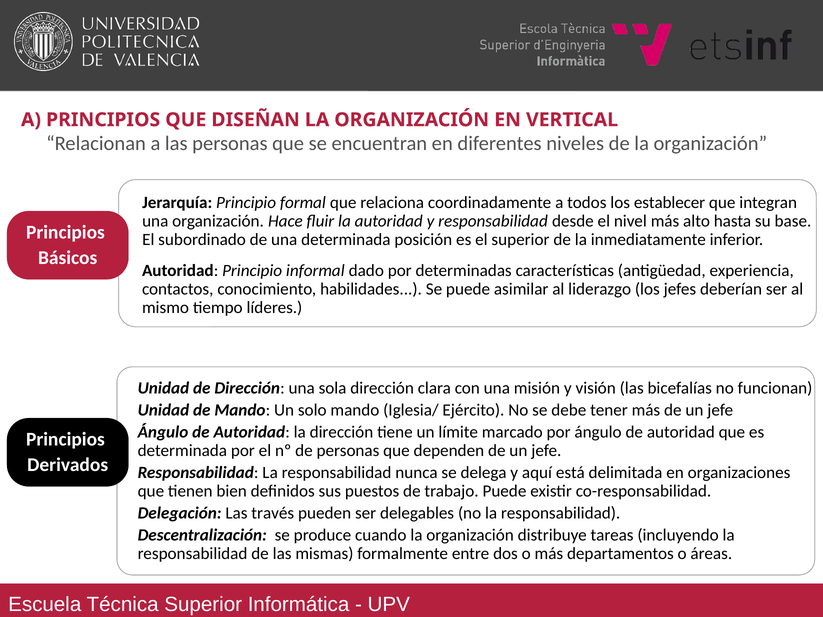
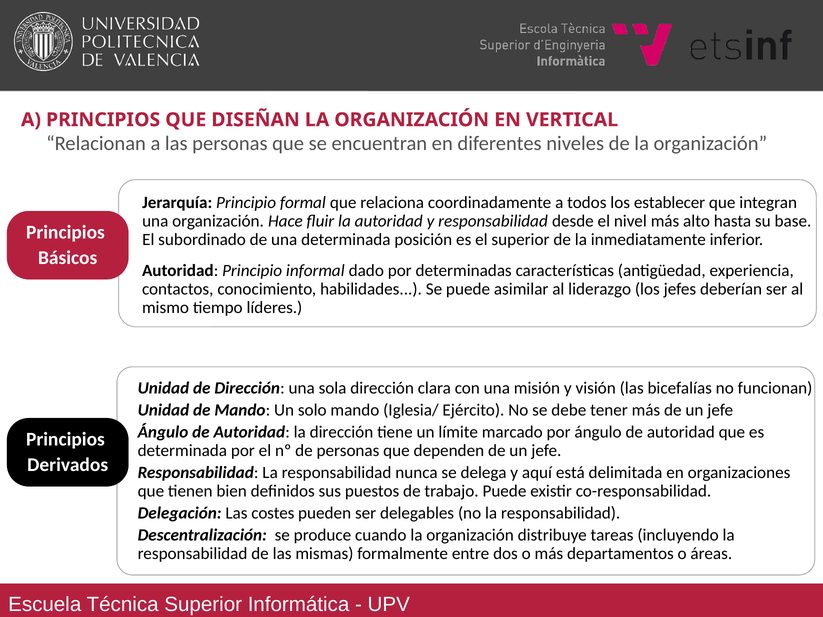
través: través -> costes
